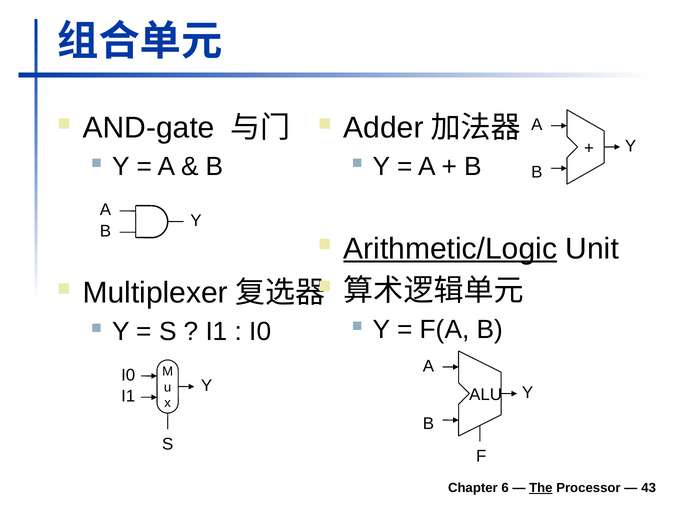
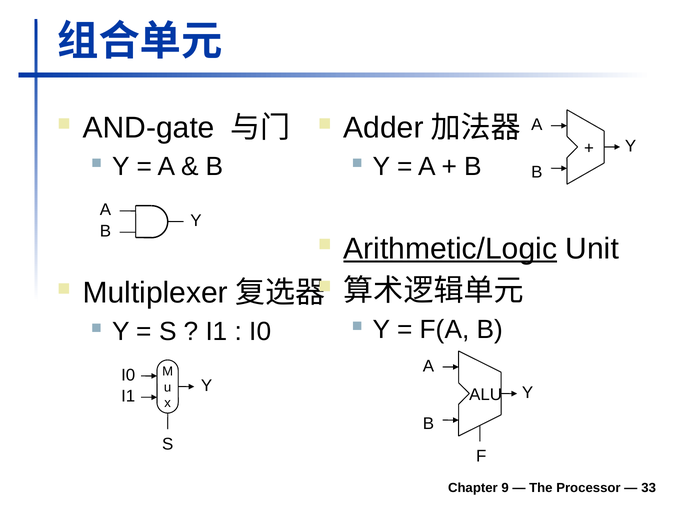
6: 6 -> 9
The underline: present -> none
43: 43 -> 33
